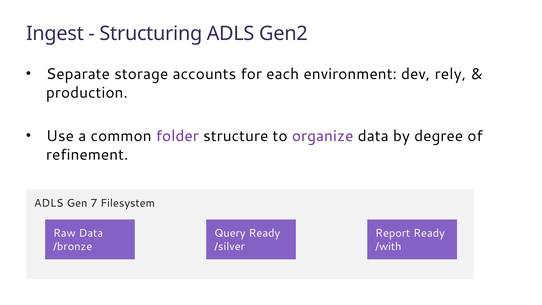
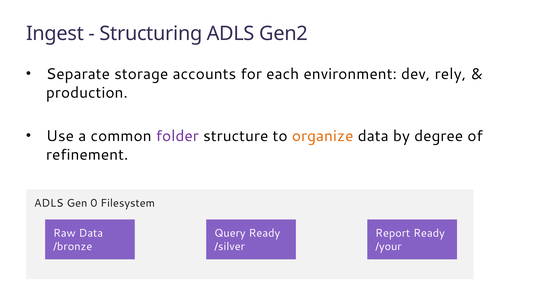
organize colour: purple -> orange
7: 7 -> 0
/with: /with -> /your
